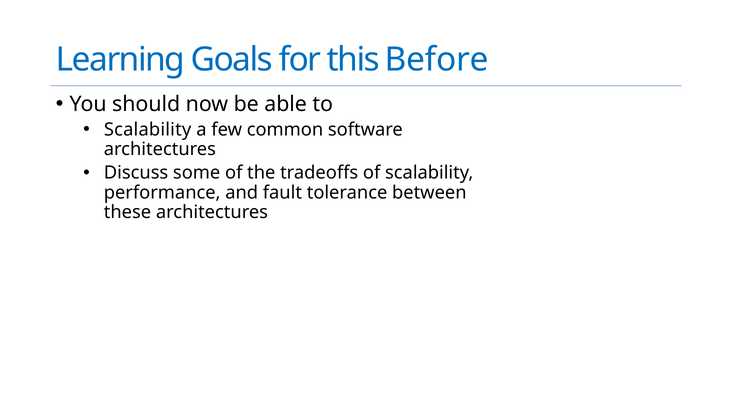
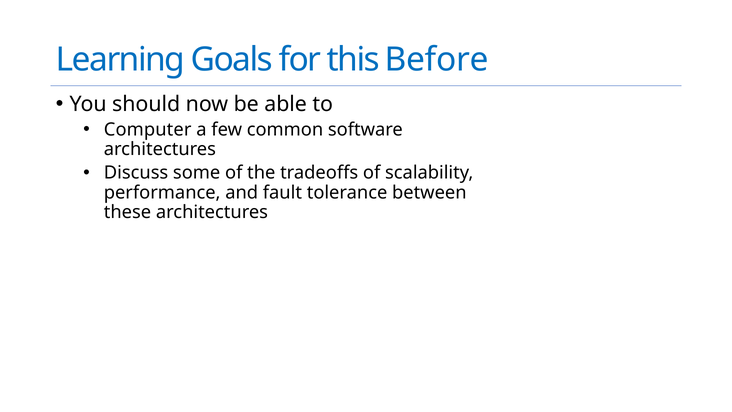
Scalability at (148, 129): Scalability -> Computer
